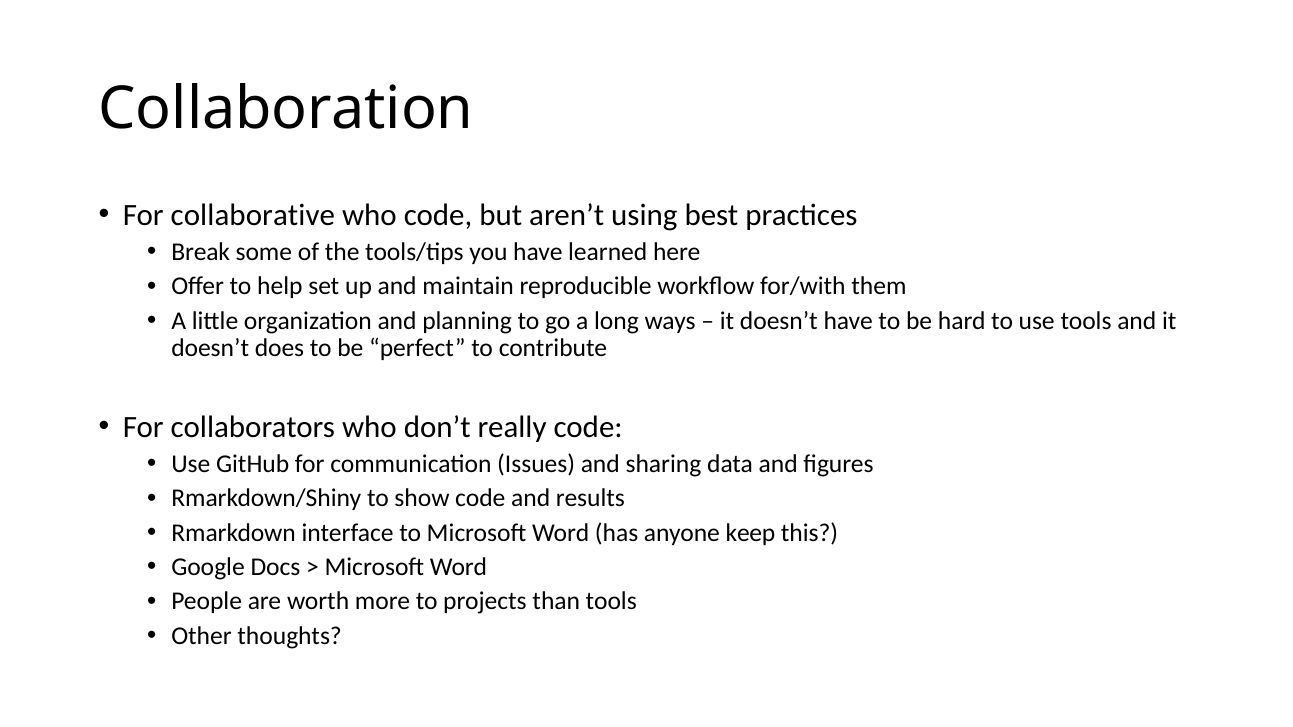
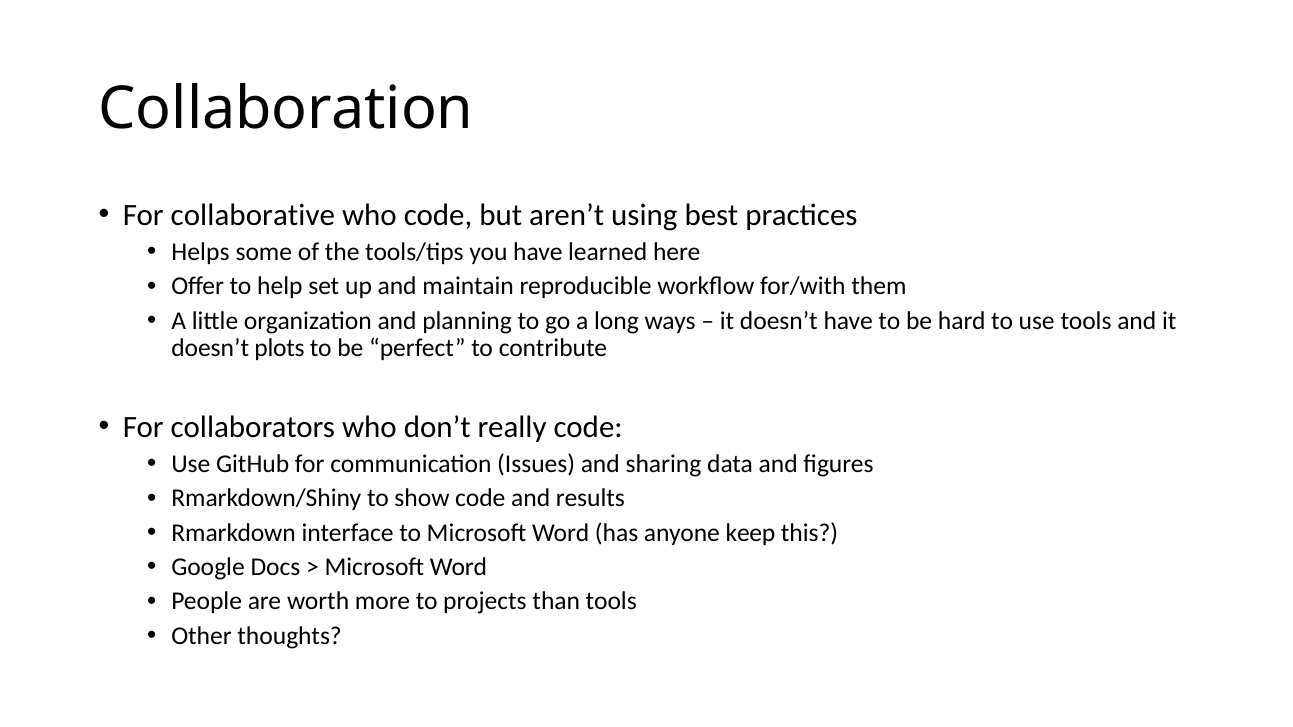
Break: Break -> Helps
does: does -> plots
